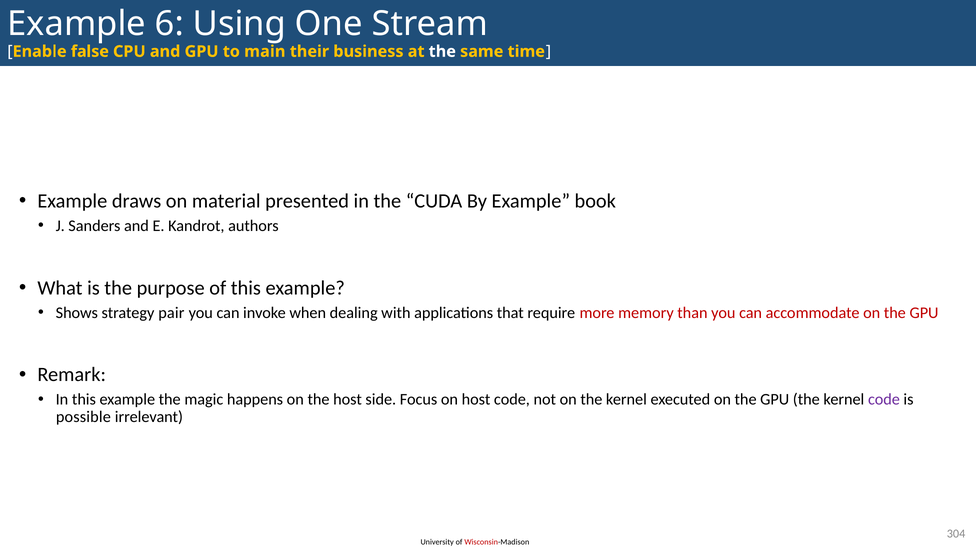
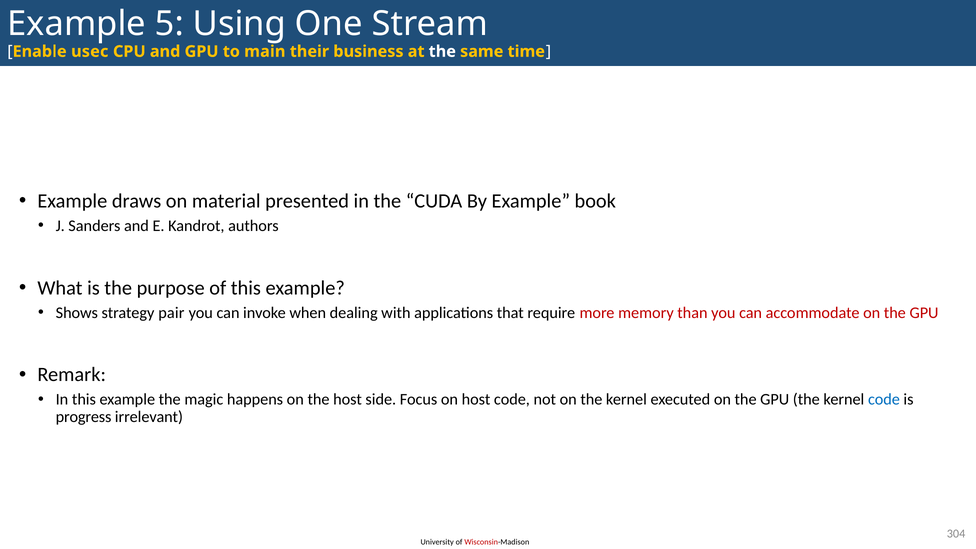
6: 6 -> 5
false: false -> usec
code at (884, 400) colour: purple -> blue
possible: possible -> progress
